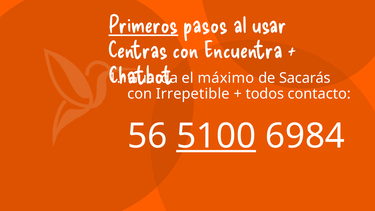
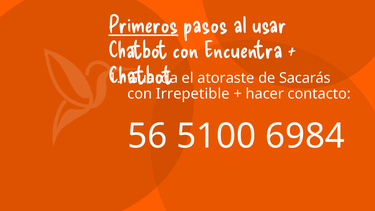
Centras at (138, 50): Centras -> Chatbot
máximo: máximo -> atoraste
todos: todos -> hacer
5100 underline: present -> none
